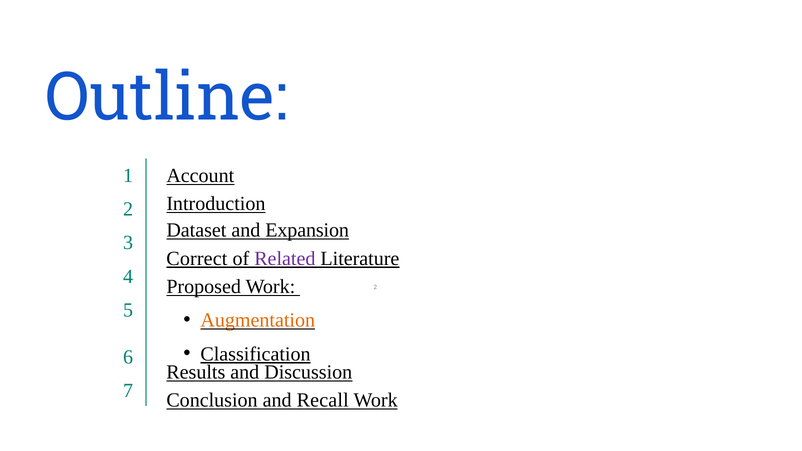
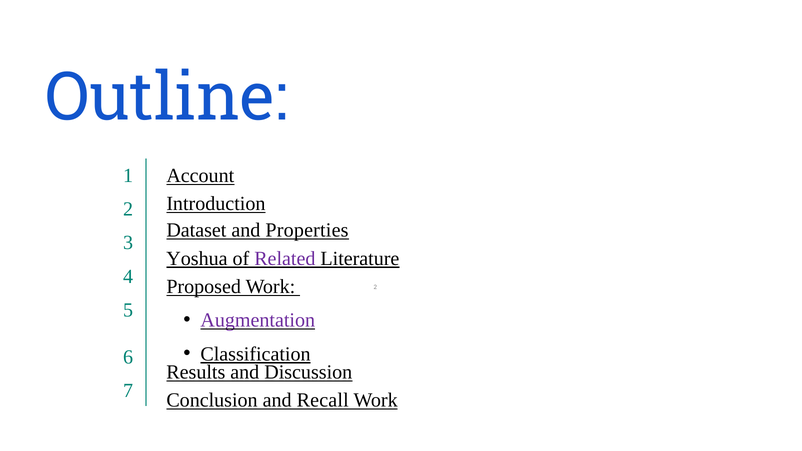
Expansion: Expansion -> Properties
Correct: Correct -> Yoshua
Augmentation colour: orange -> purple
